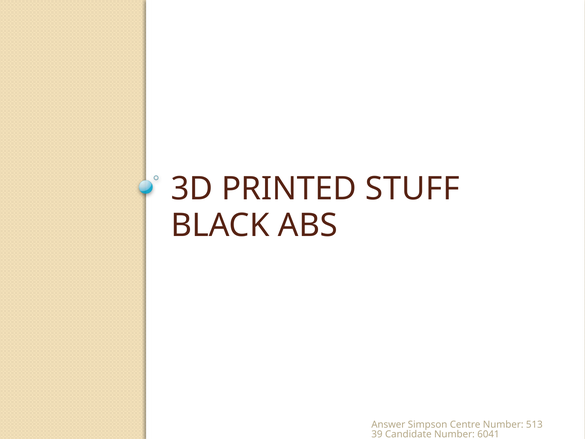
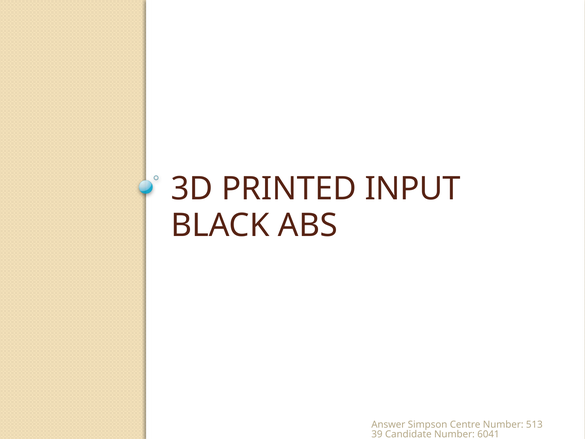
STUFF: STUFF -> INPUT
